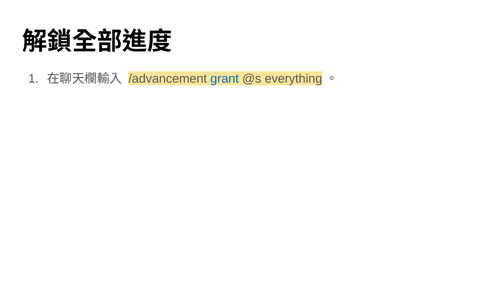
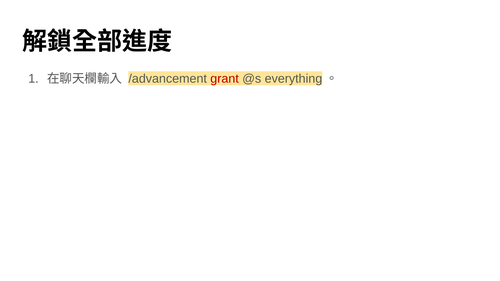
grant colour: blue -> red
